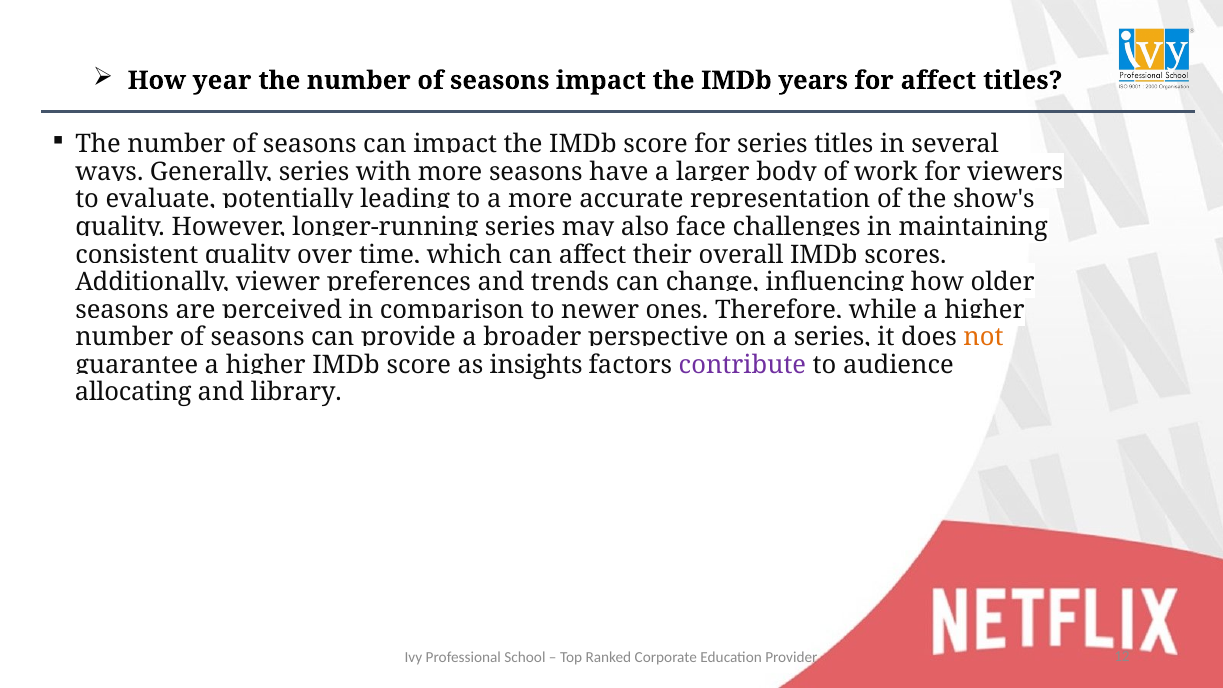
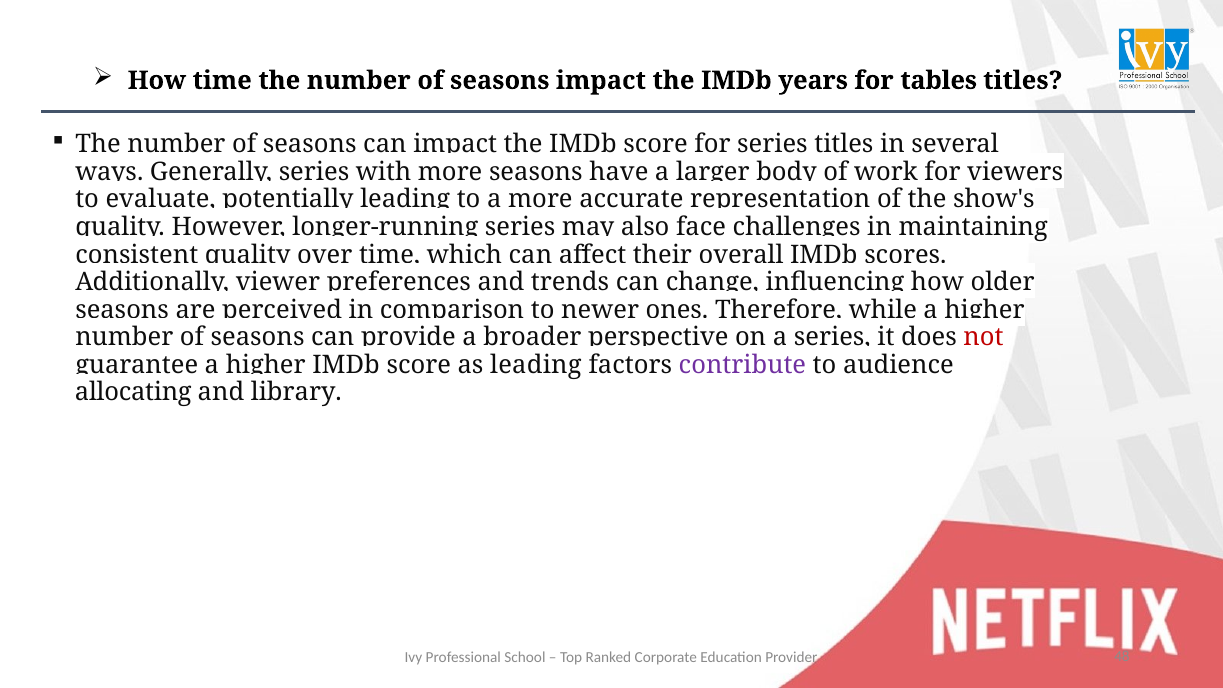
How year: year -> time
for affect: affect -> tables
not colour: orange -> red
as insights: insights -> leading
12: 12 -> 48
